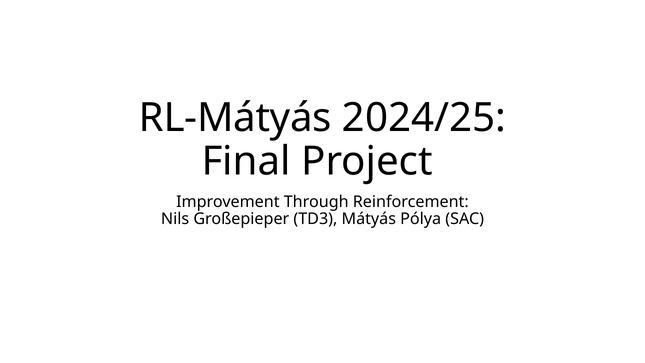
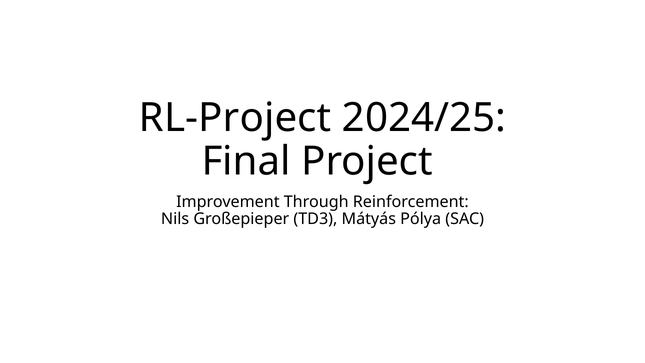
RL-Mátyás: RL-Mátyás -> RL-Project
